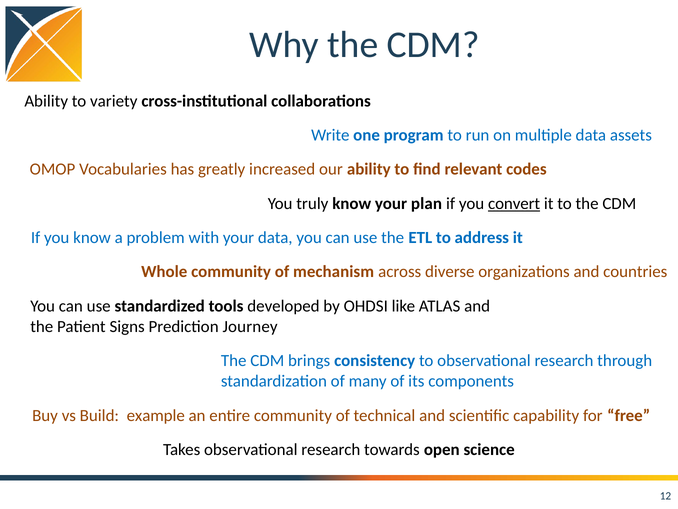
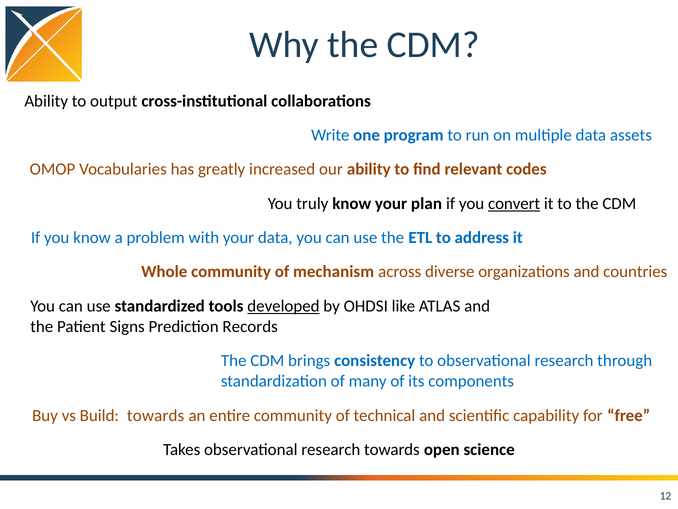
variety: variety -> output
developed underline: none -> present
Journey: Journey -> Records
Build example: example -> towards
